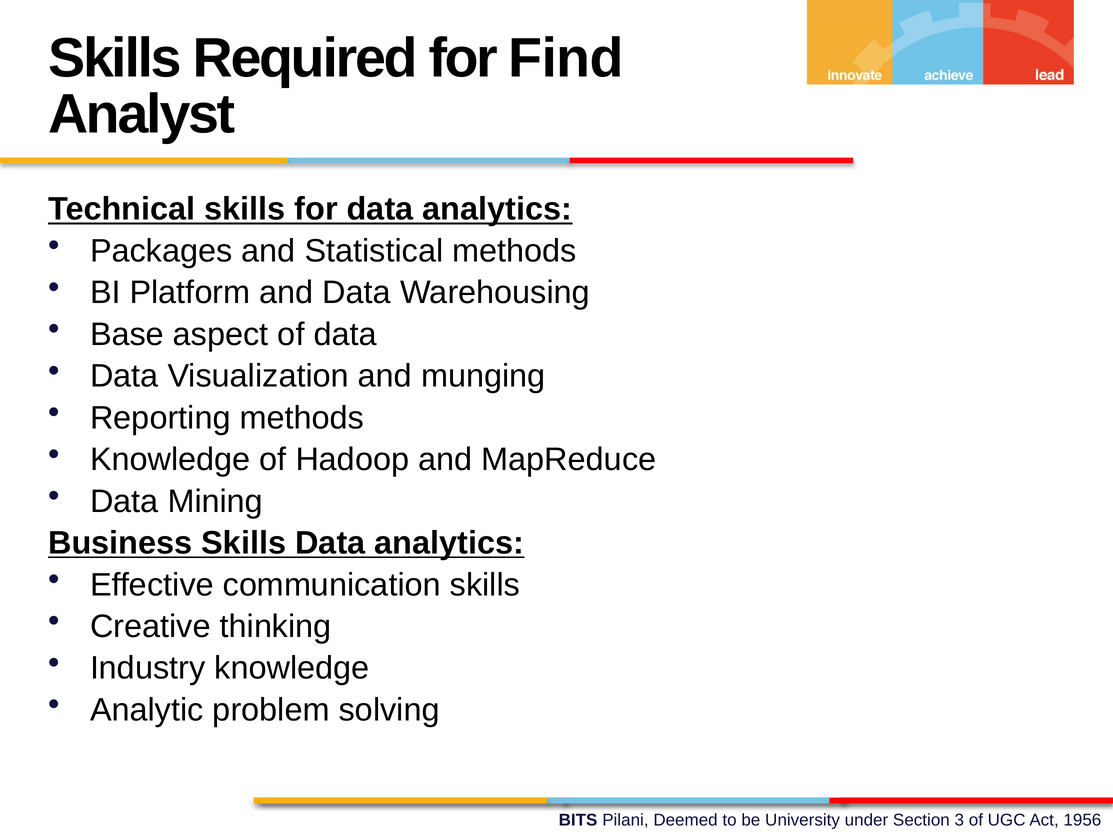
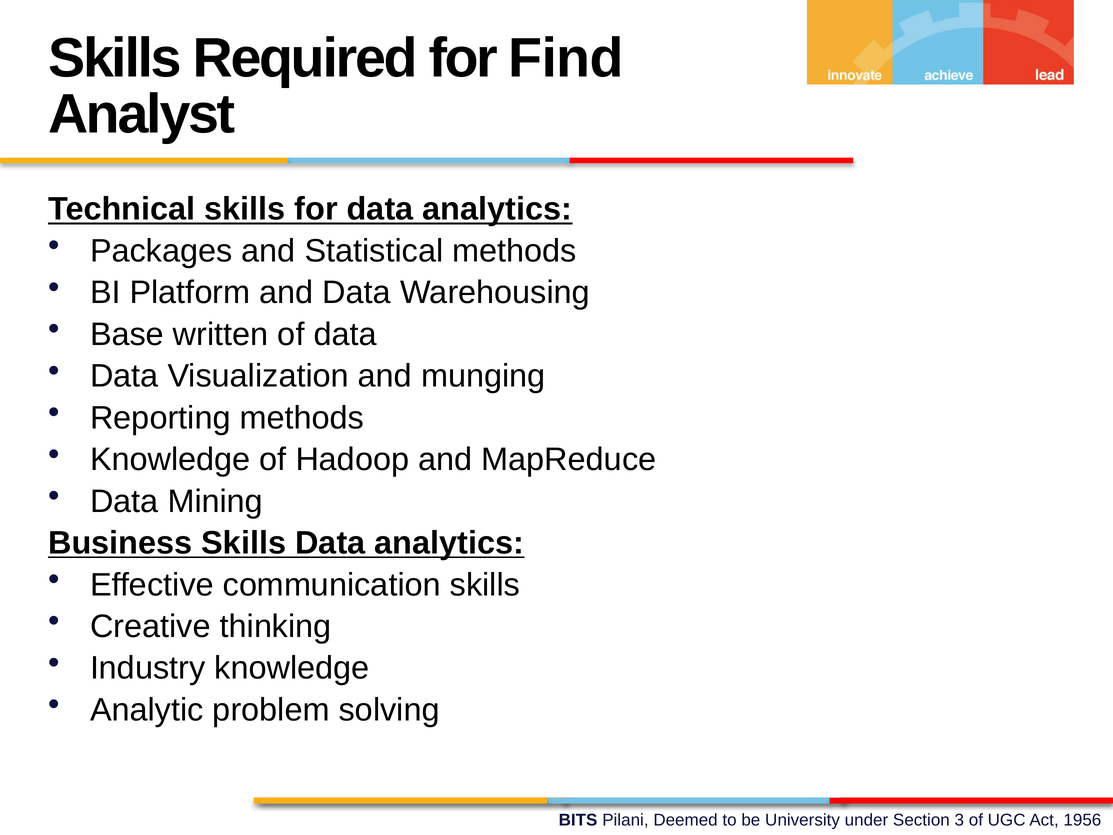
aspect: aspect -> written
